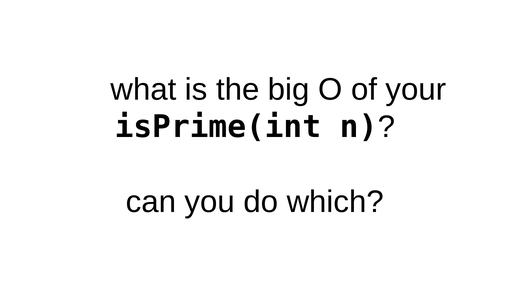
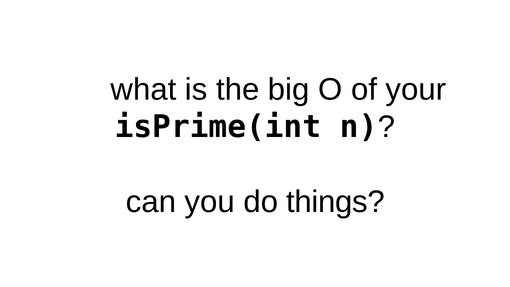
which: which -> things
